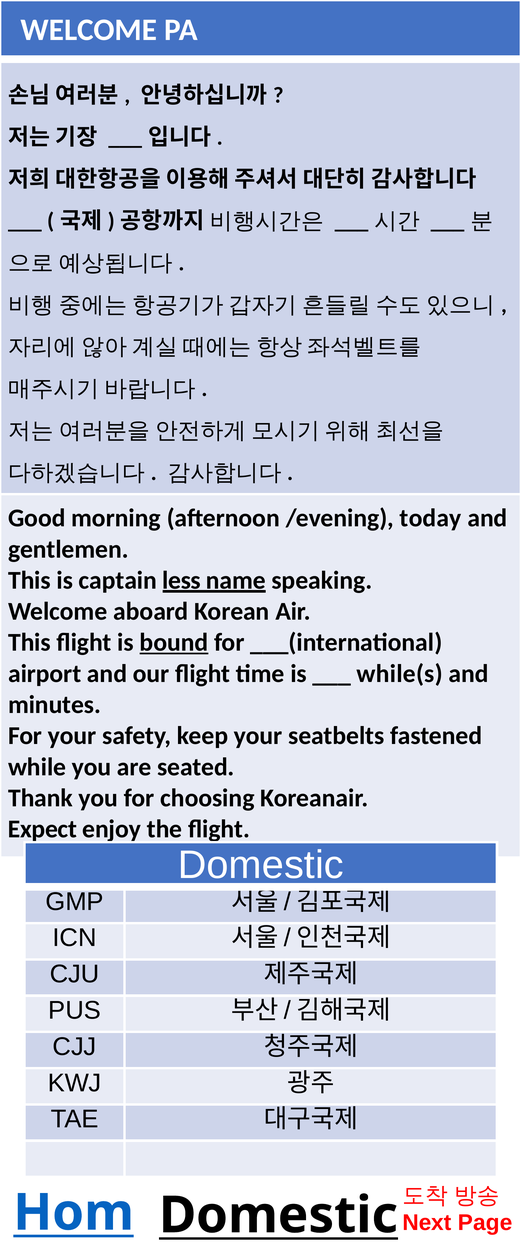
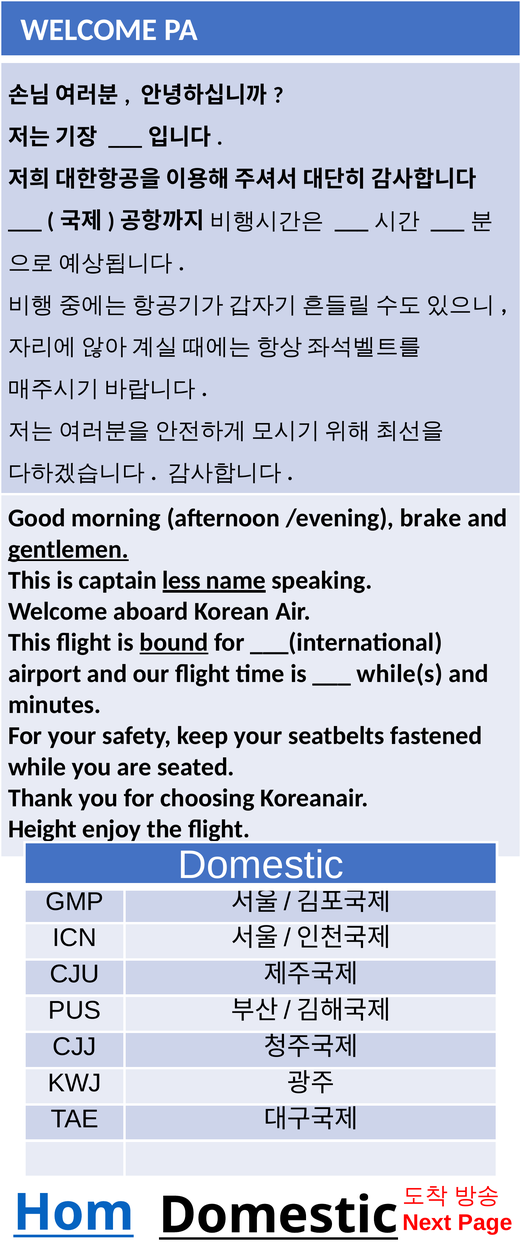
today: today -> brake
gentlemen underline: none -> present
Expect: Expect -> Height
